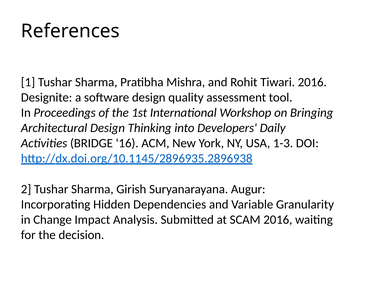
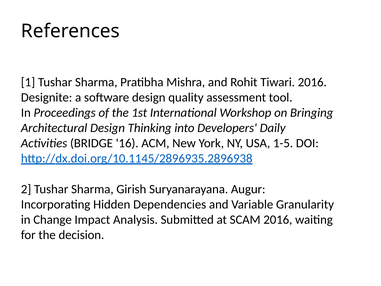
1-3: 1-3 -> 1-5
